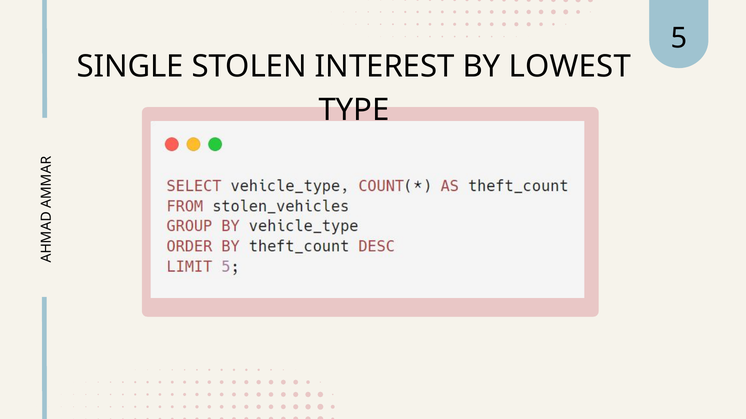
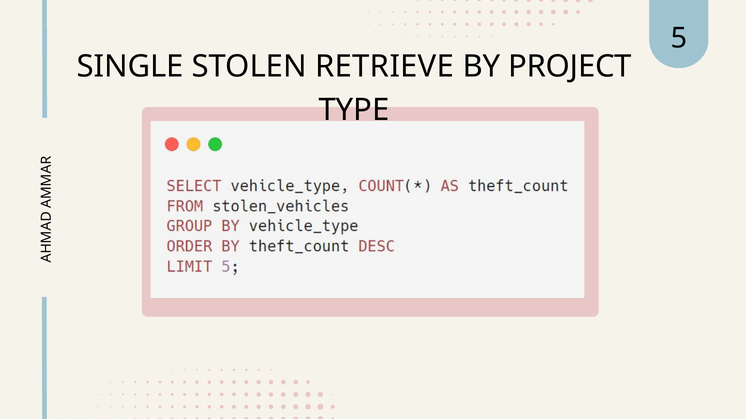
INTEREST: INTEREST -> RETRIEVE
LOWEST: LOWEST -> PROJECT
